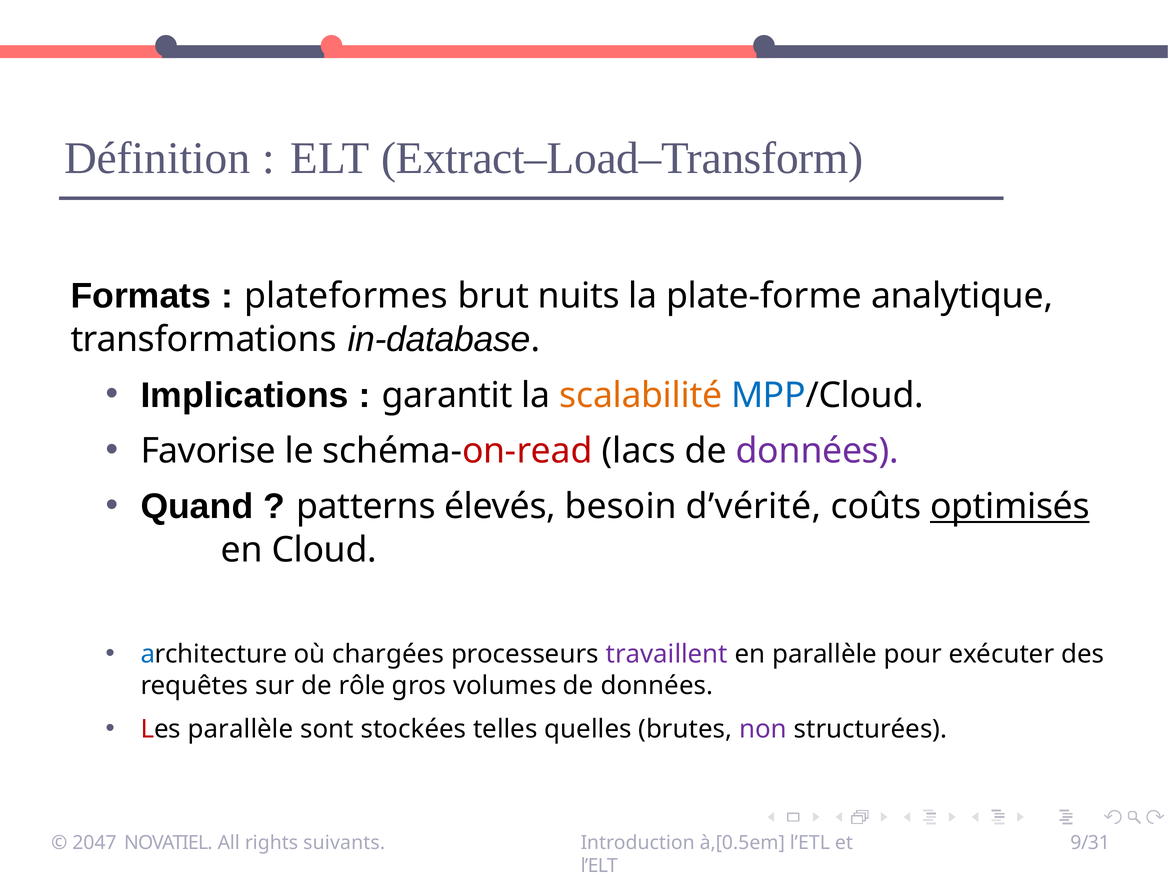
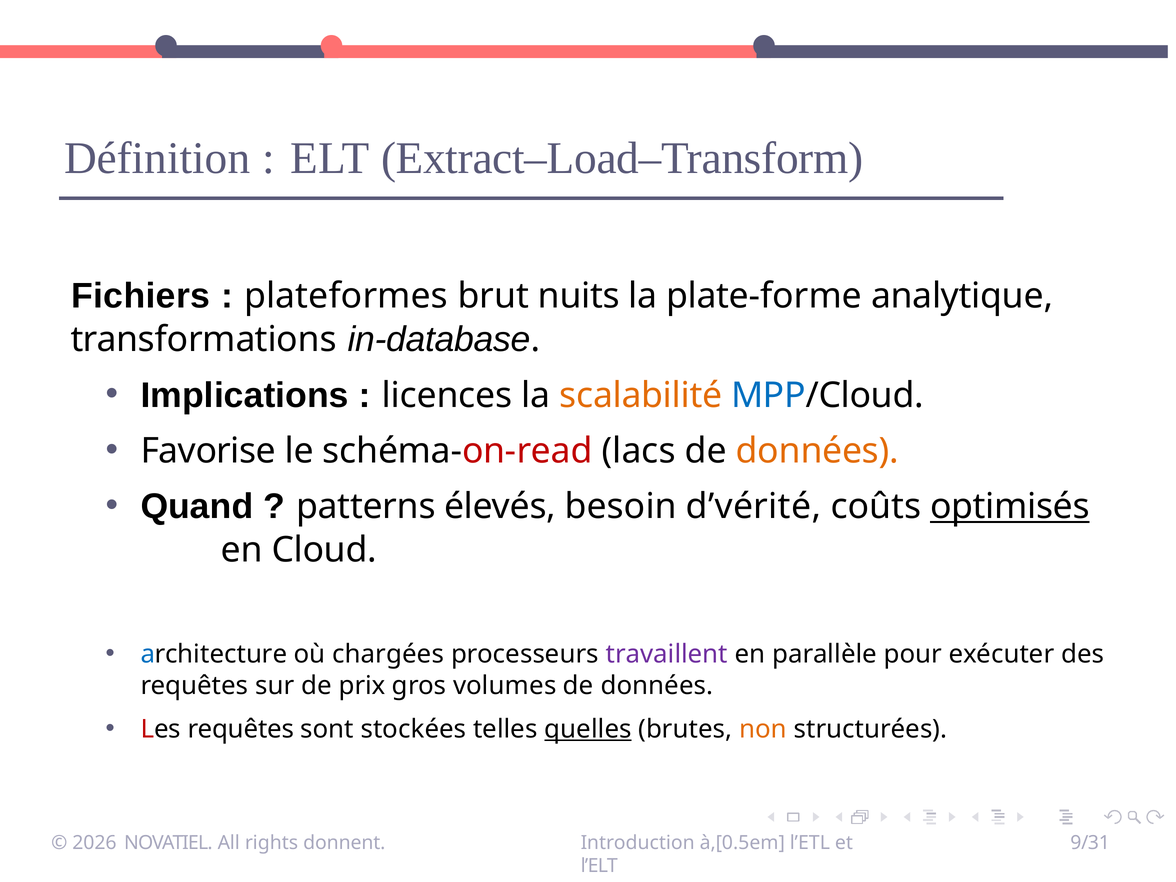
Formats: Formats -> Fichiers
garantit: garantit -> licences
données at (817, 452) colour: purple -> orange
rôle: rôle -> prix
Les parallèle: parallèle -> requêtes
quelles underline: none -> present
non colour: purple -> orange
2047: 2047 -> 2026
suivants: suivants -> donnent
